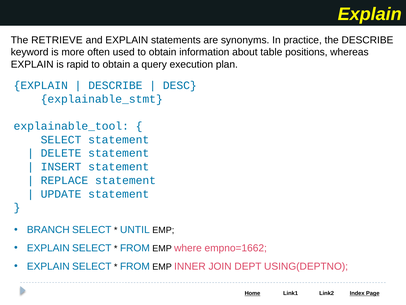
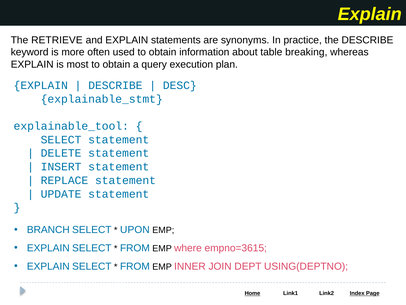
positions: positions -> breaking
rapid: rapid -> most
UNTIL: UNTIL -> UPON
empno=1662: empno=1662 -> empno=3615
